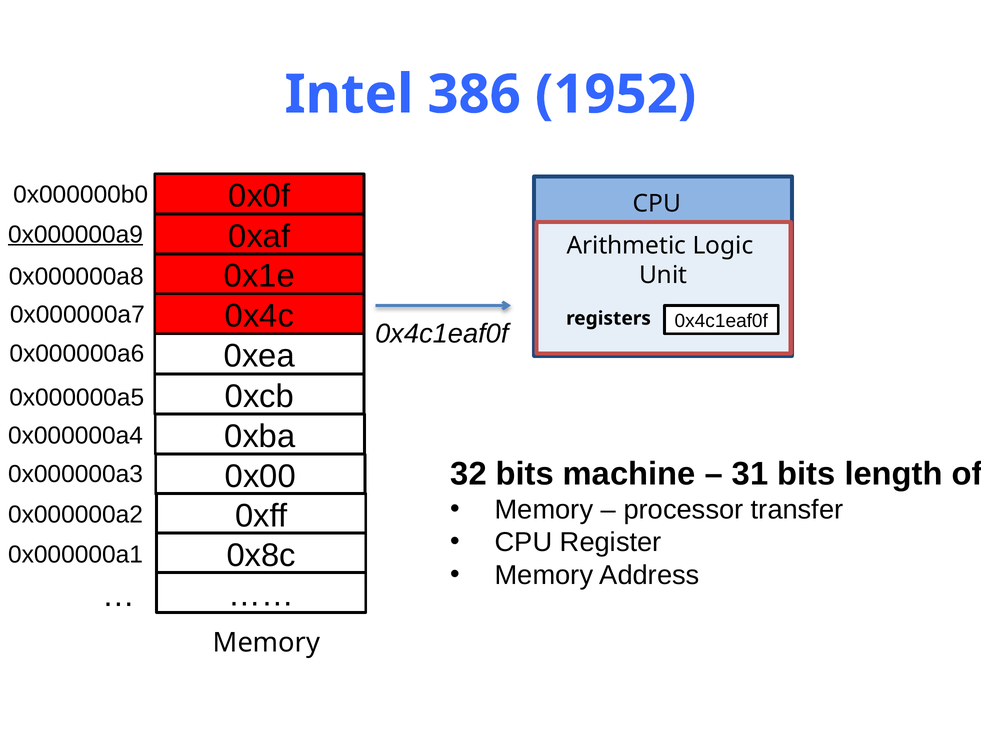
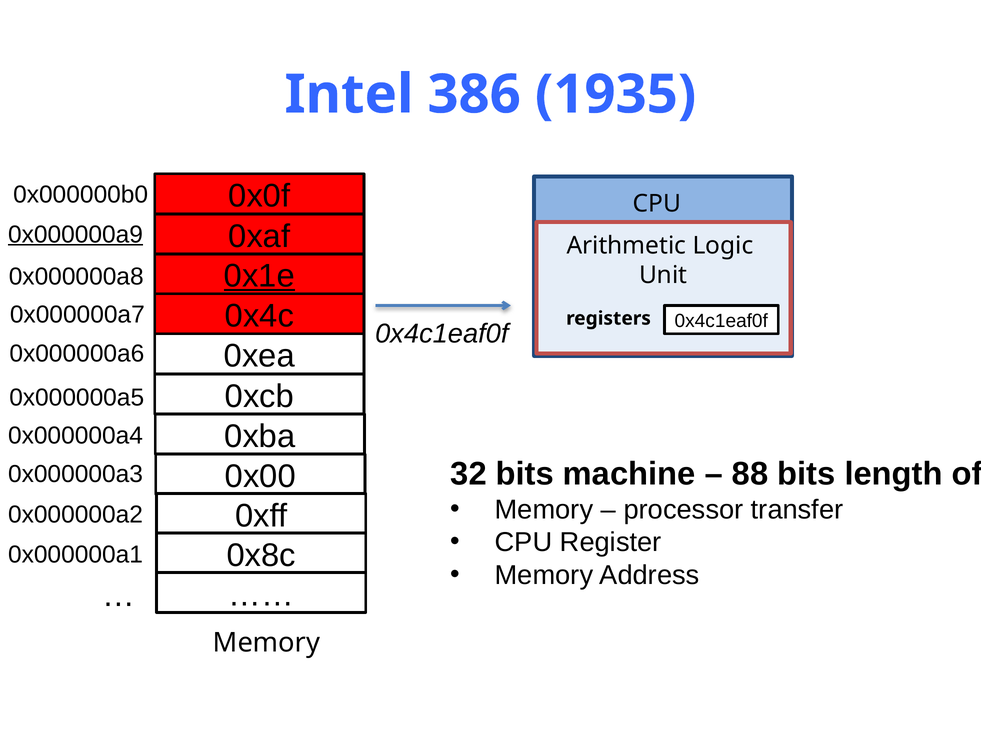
1952: 1952 -> 1935
0x1e underline: none -> present
31: 31 -> 88
